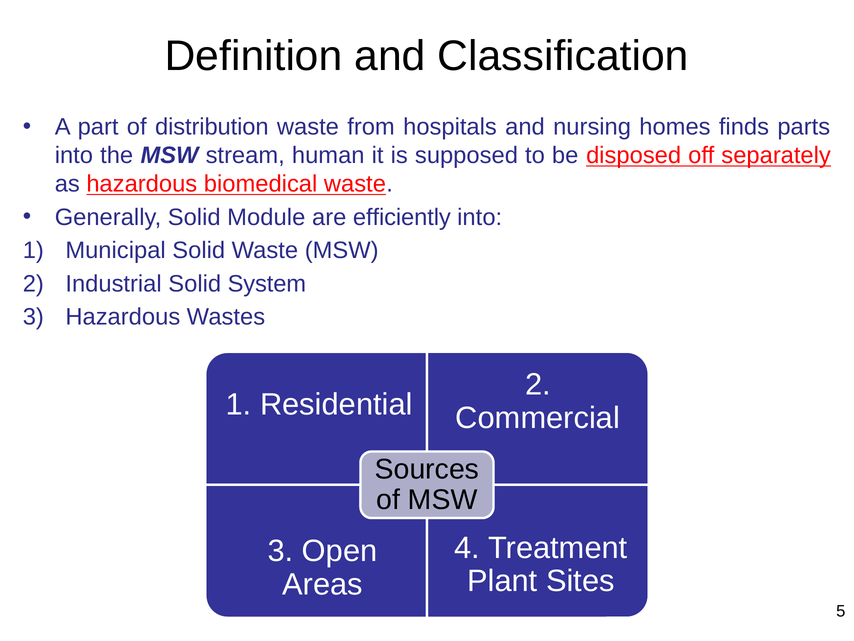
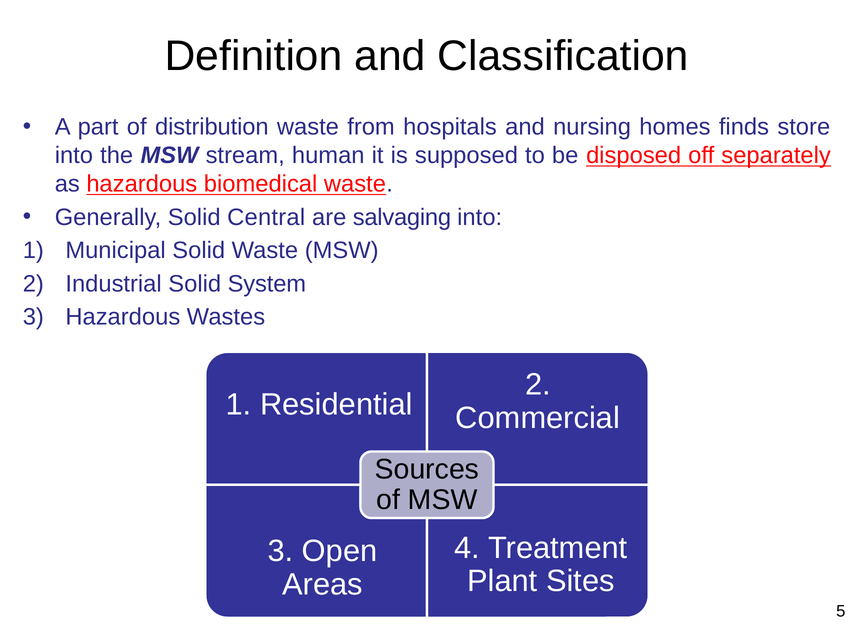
parts: parts -> store
Module: Module -> Central
efficiently: efficiently -> salvaging
